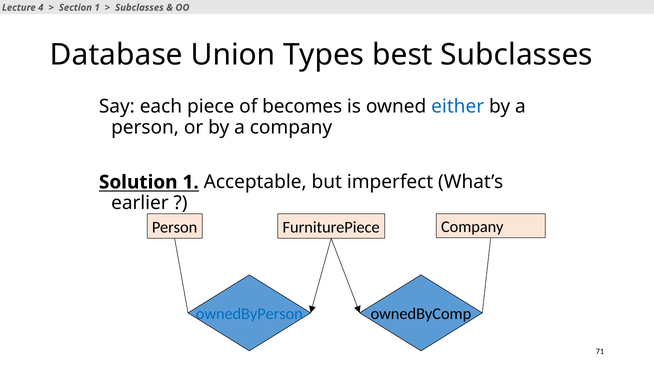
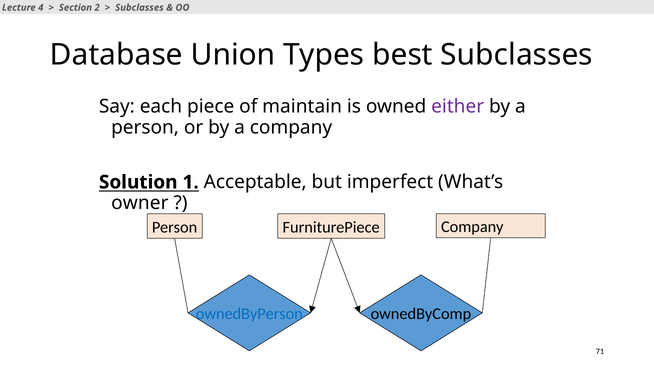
Section 1: 1 -> 2
becomes: becomes -> maintain
either colour: blue -> purple
earlier: earlier -> owner
